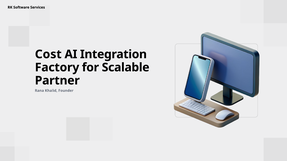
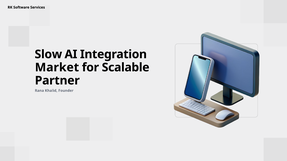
Cost: Cost -> Slow
Factory: Factory -> Market
